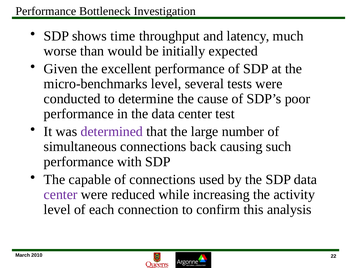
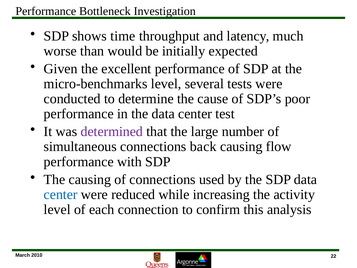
such: such -> flow
The capable: capable -> causing
center at (61, 194) colour: purple -> blue
